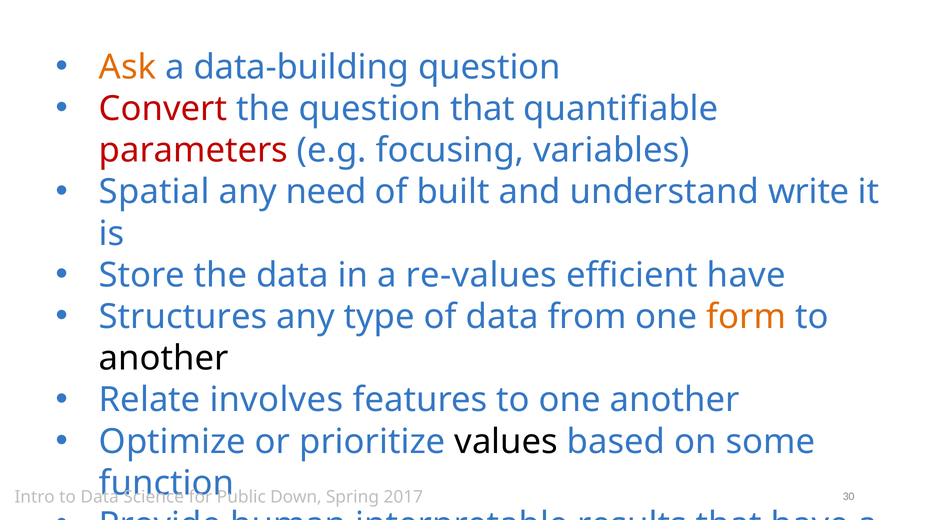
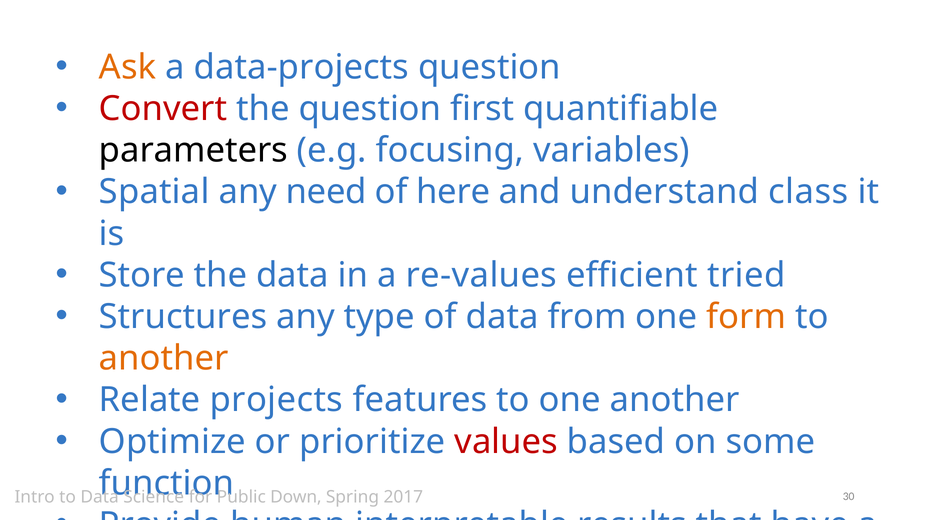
data-building: data-building -> data-projects
question that: that -> first
parameters colour: red -> black
built: built -> here
write: write -> class
efficient have: have -> tried
another at (164, 359) colour: black -> orange
involves: involves -> projects
values colour: black -> red
